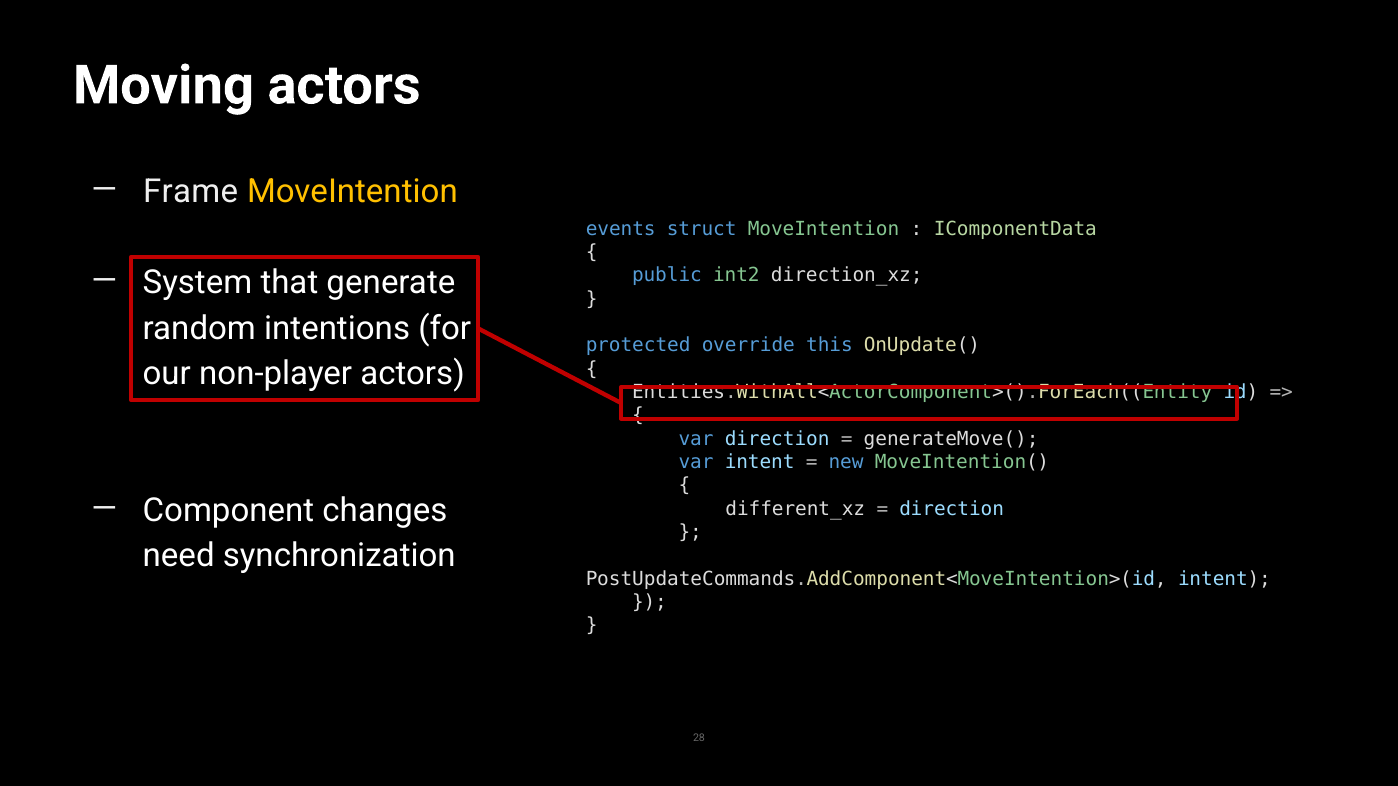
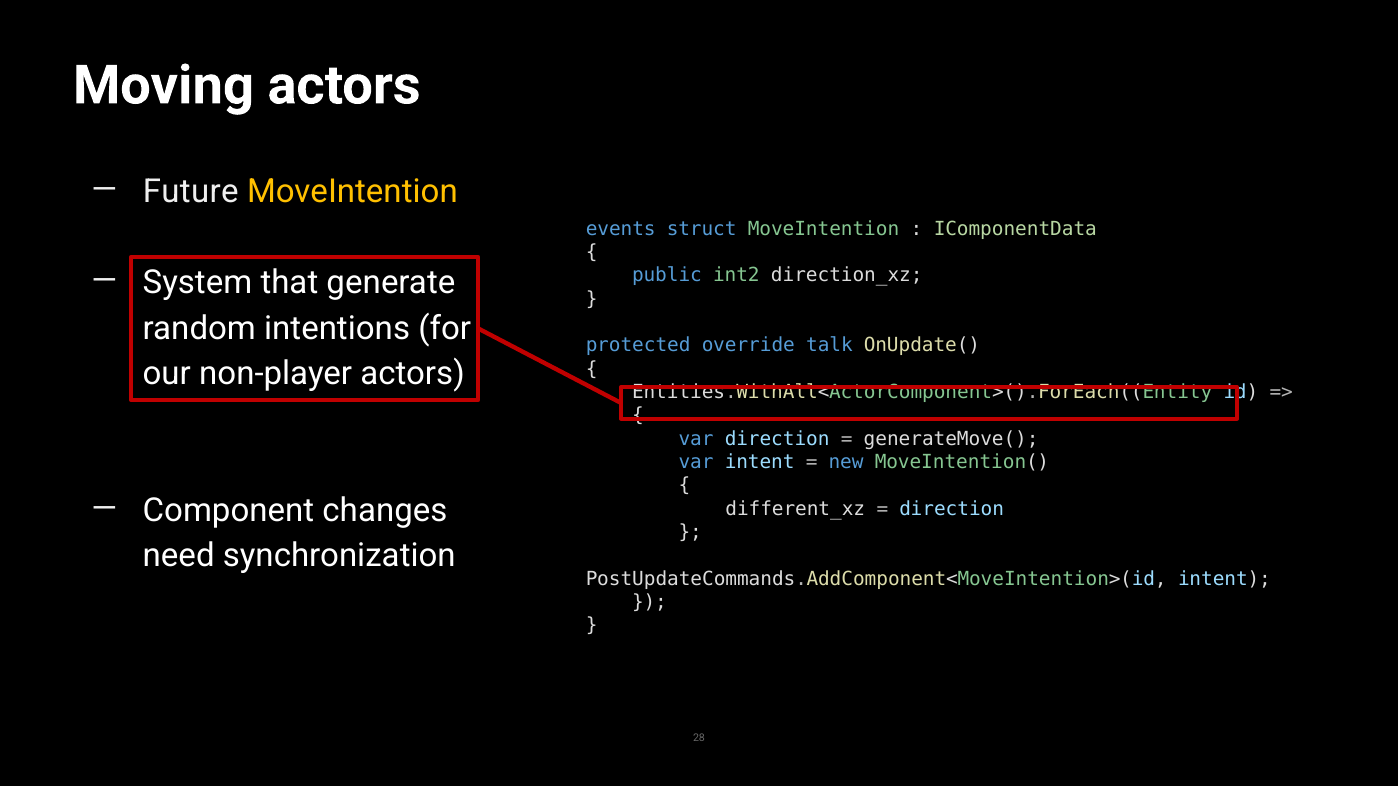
Frame: Frame -> Future
this: this -> talk
